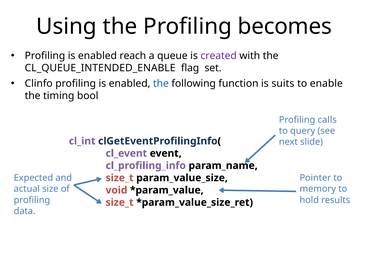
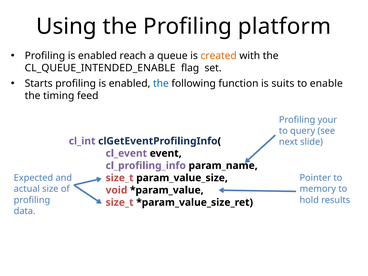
becomes: becomes -> platform
created colour: purple -> orange
Clinfo: Clinfo -> Starts
bool: bool -> feed
calls: calls -> your
